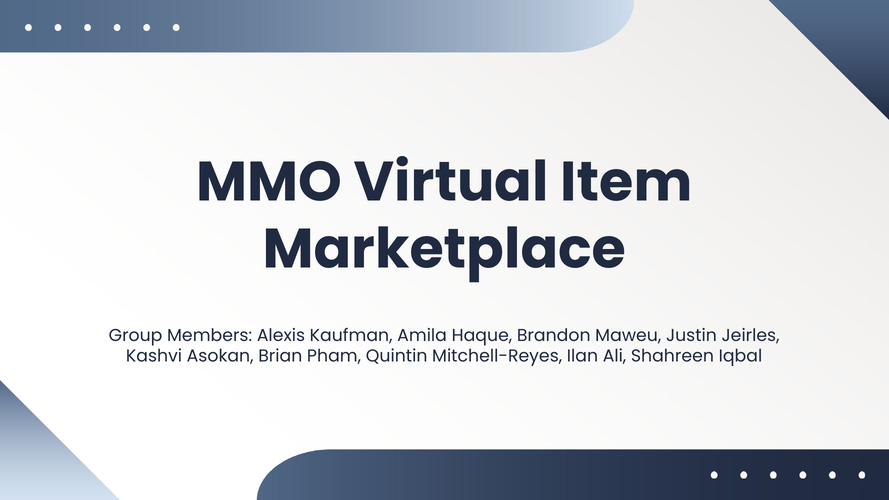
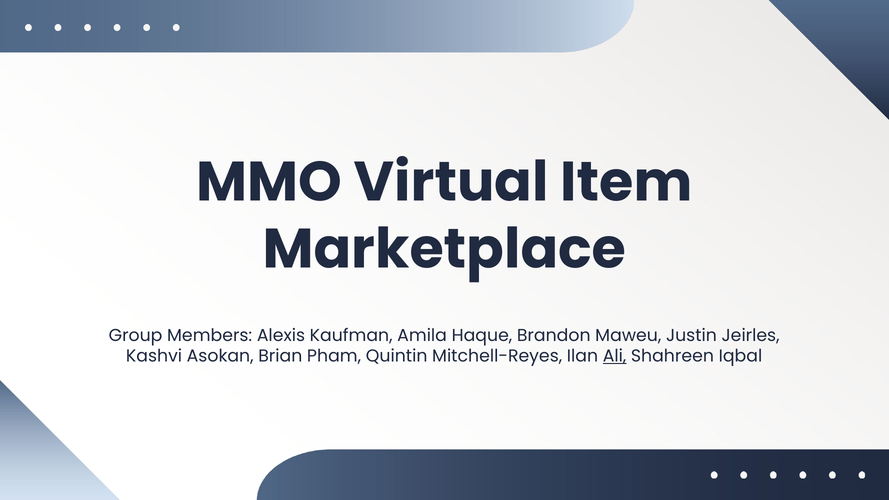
Ali underline: none -> present
